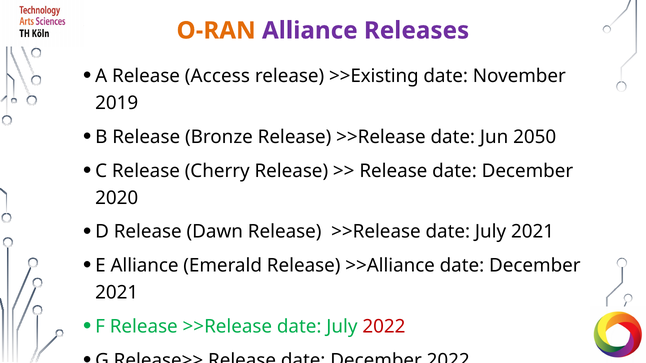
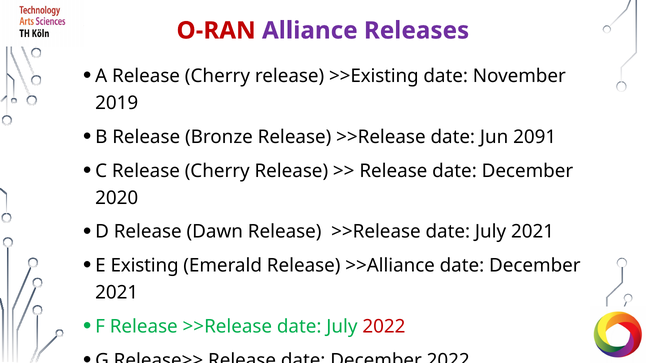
O-RAN colour: orange -> red
A Release Access: Access -> Cherry
2050: 2050 -> 2091
E Alliance: Alliance -> Existing
